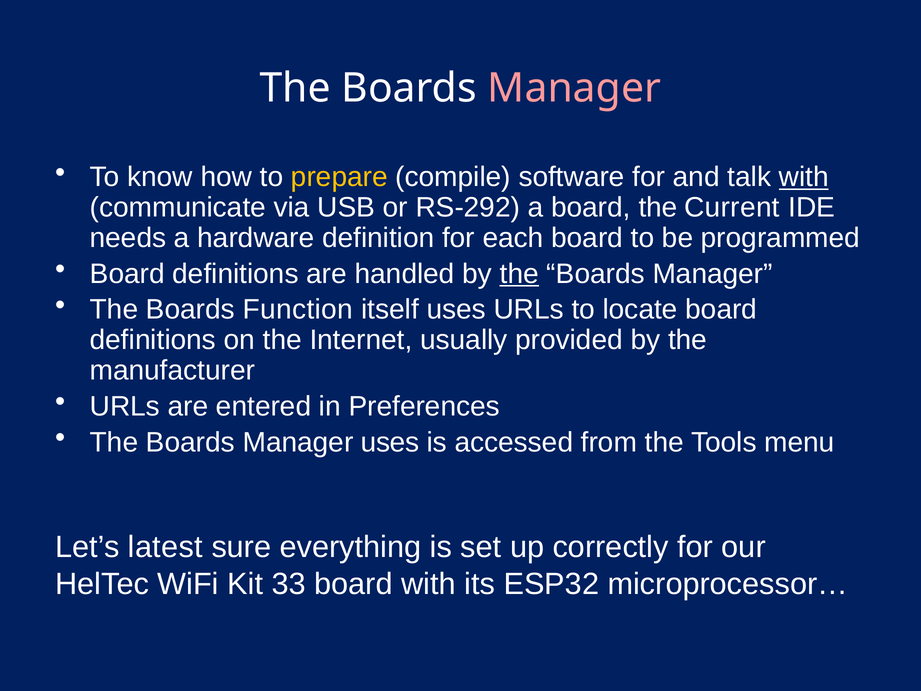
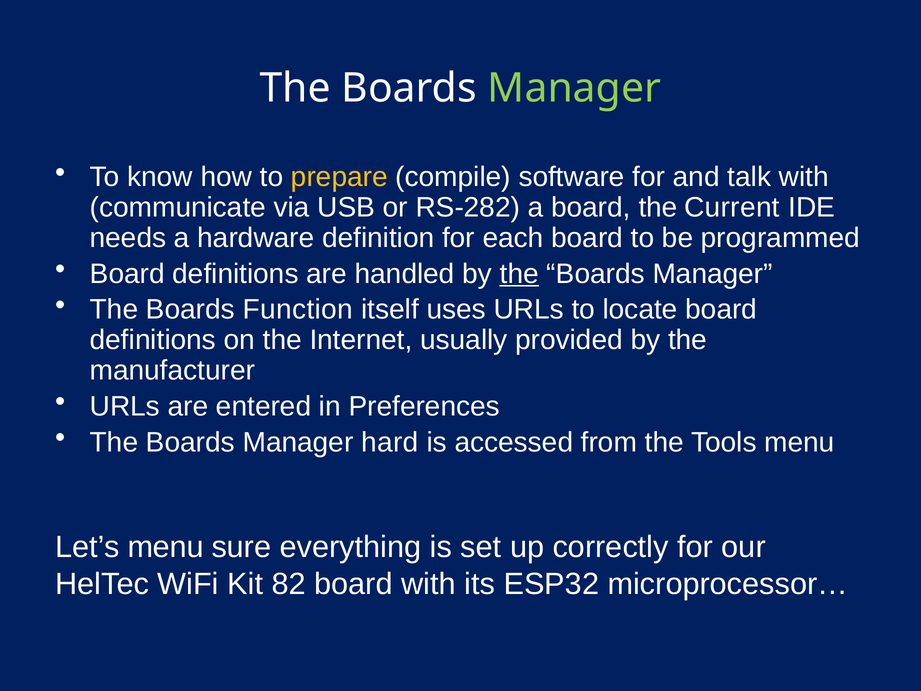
Manager at (574, 88) colour: pink -> light green
with at (804, 177) underline: present -> none
RS-292: RS-292 -> RS-282
Manager uses: uses -> hard
Let’s latest: latest -> menu
33: 33 -> 82
